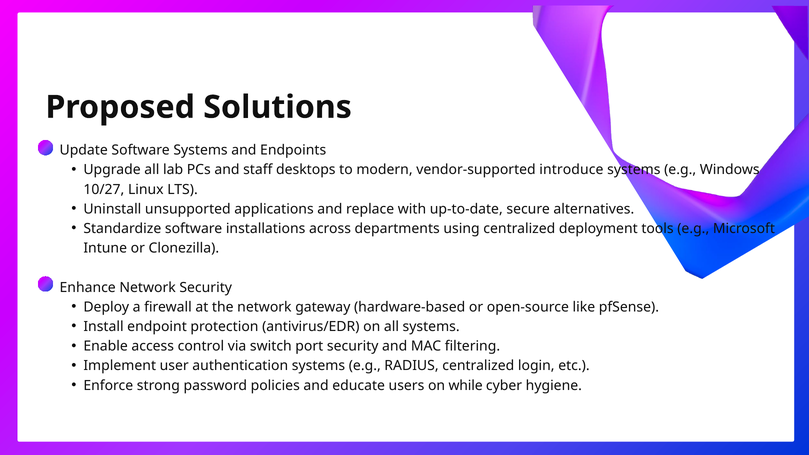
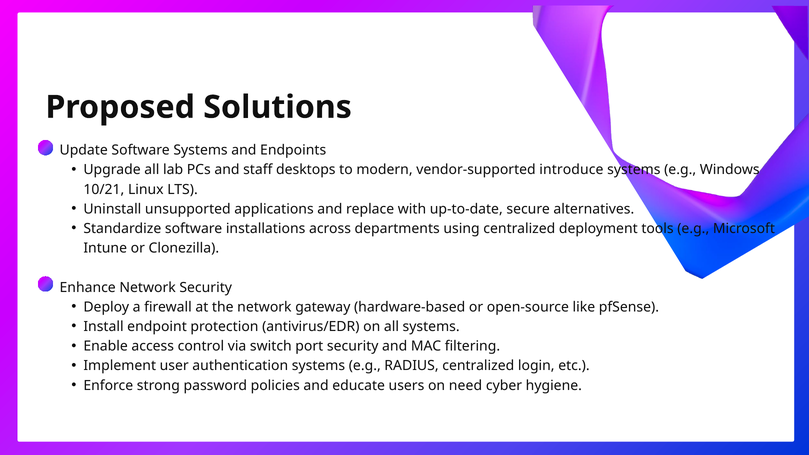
10/27: 10/27 -> 10/21
while: while -> need
